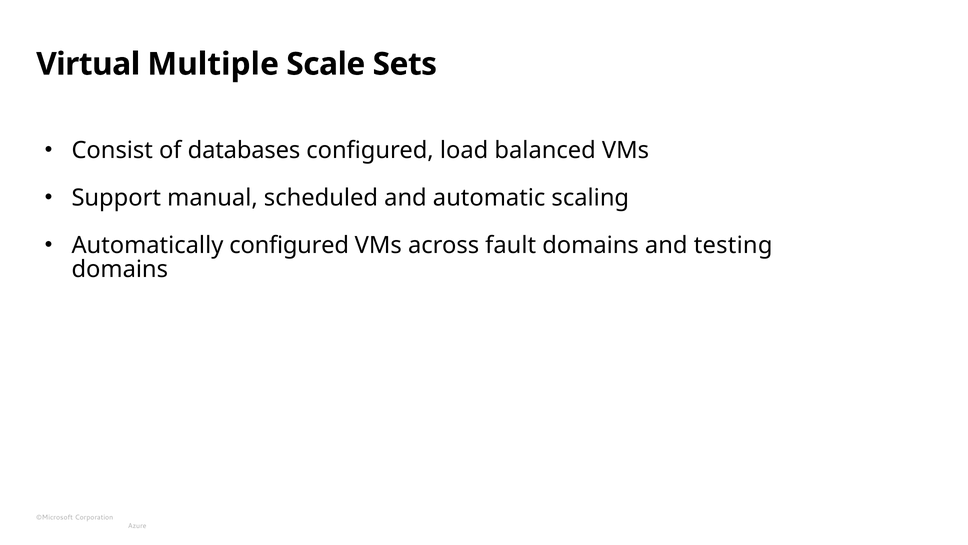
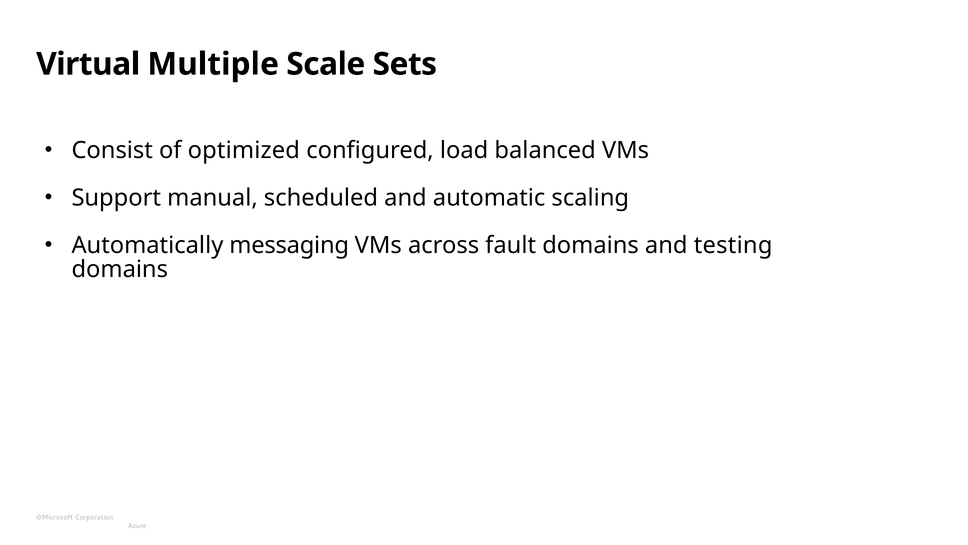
databases: databases -> optimized
Automatically configured: configured -> messaging
